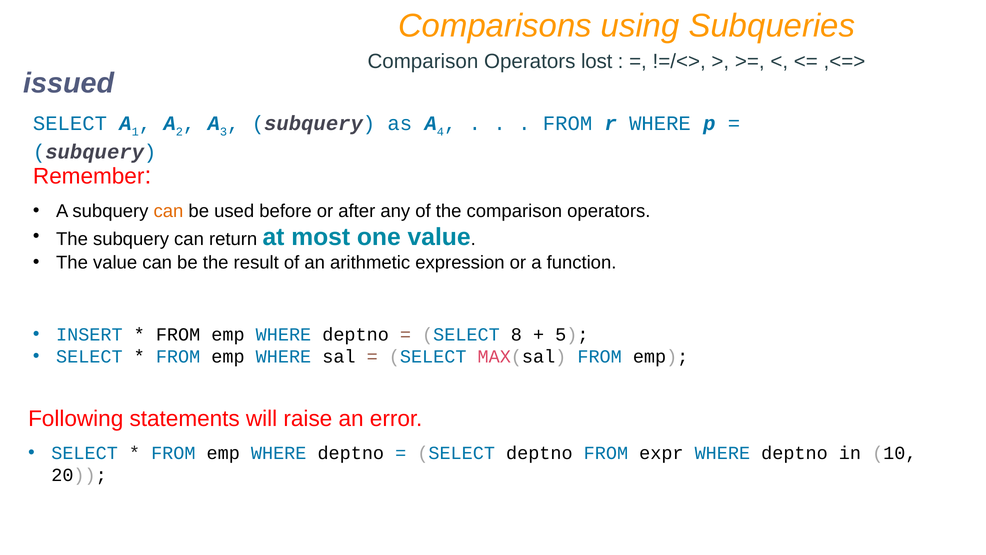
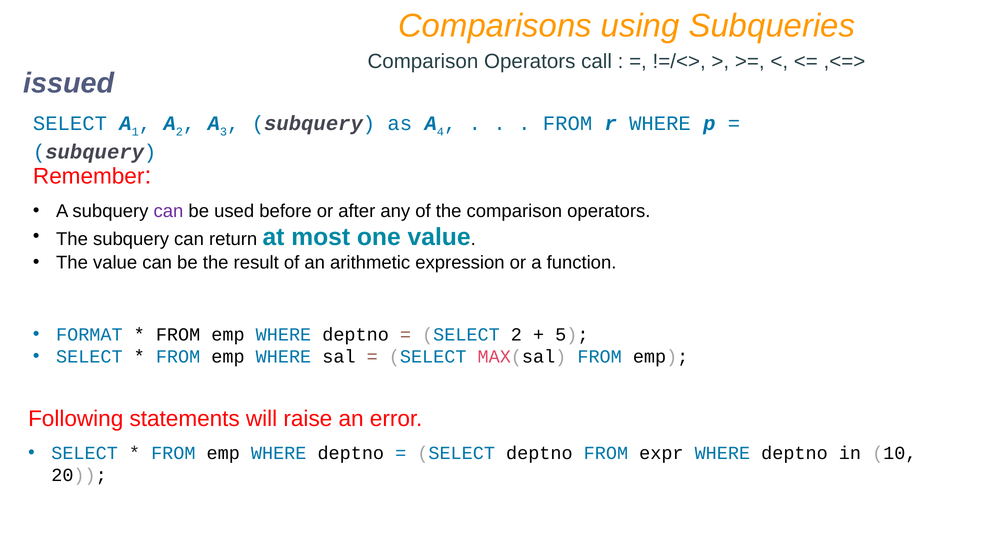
lost: lost -> call
can at (168, 211) colour: orange -> purple
INSERT: INSERT -> FORMAT
SELECT 8: 8 -> 2
